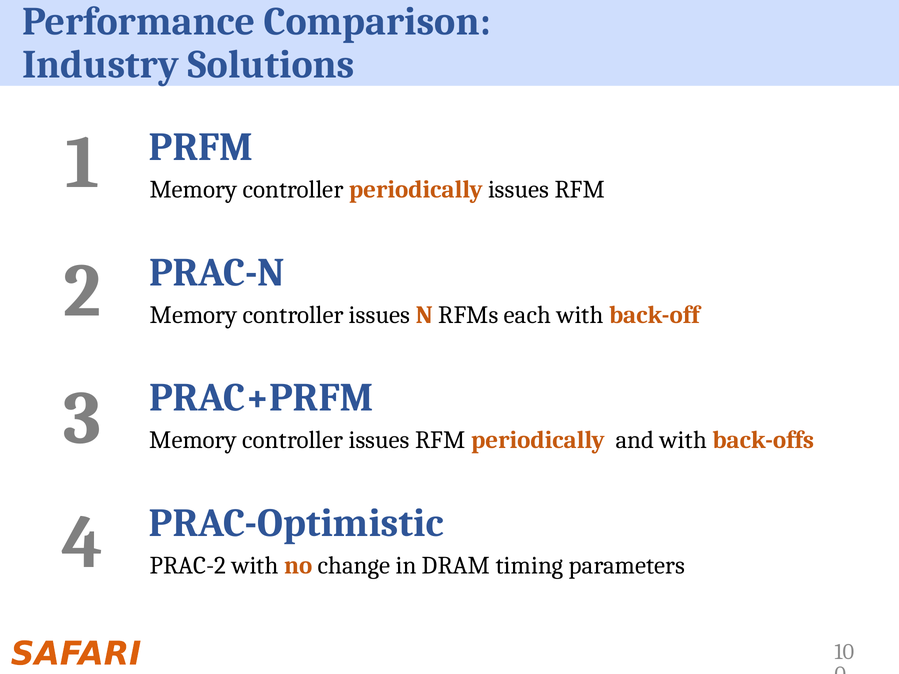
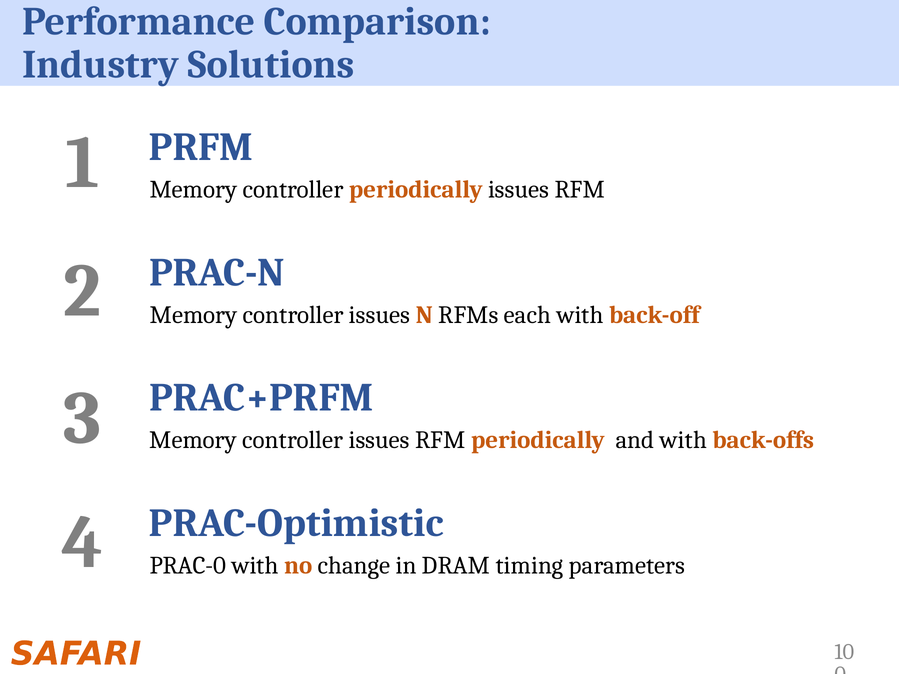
PRAC-2: PRAC-2 -> PRAC-0
